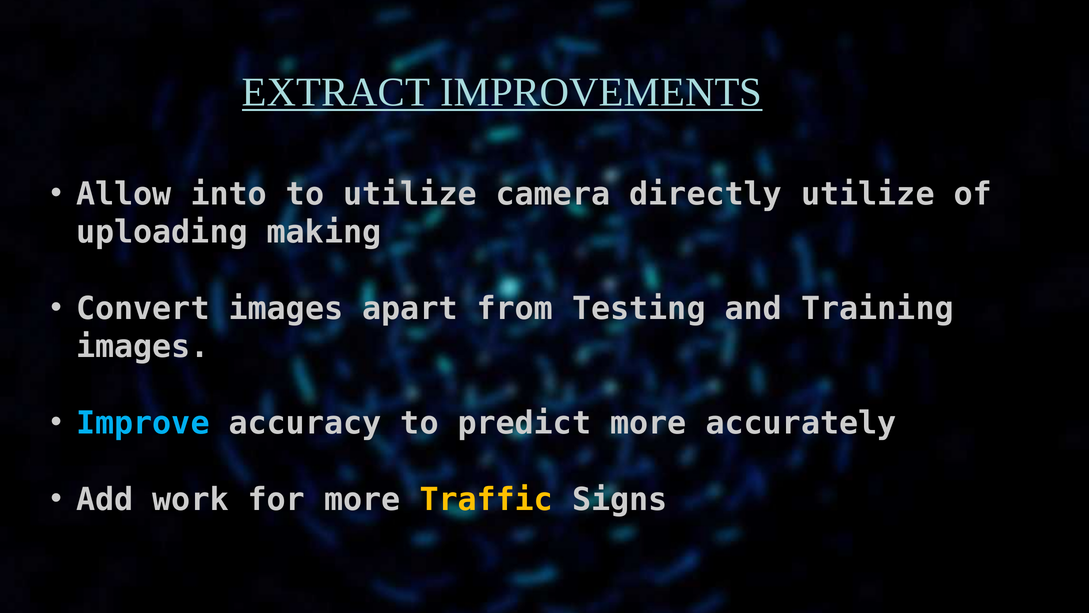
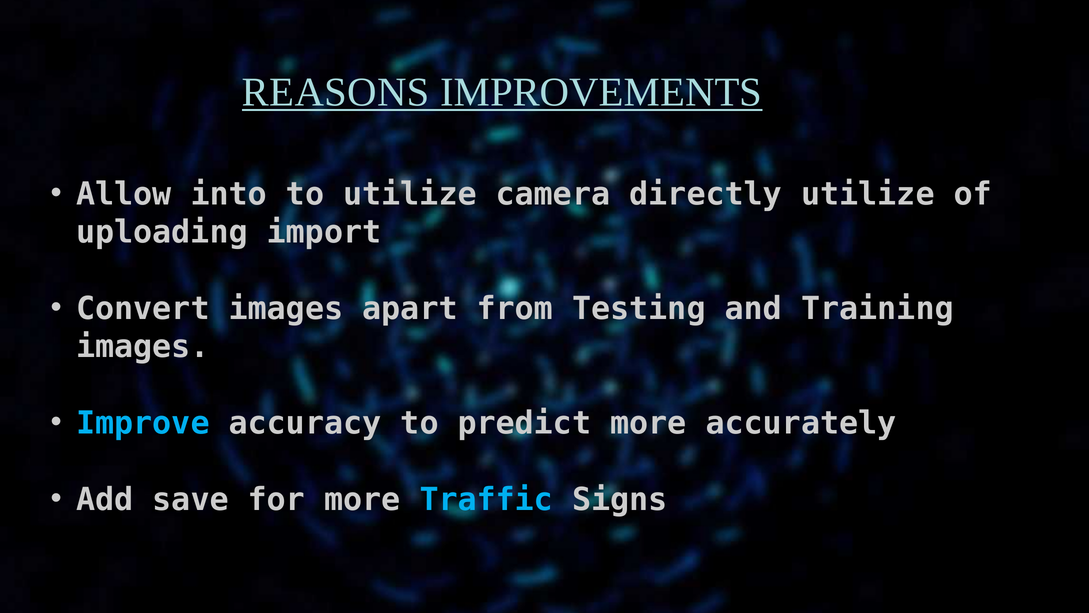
EXTRACT: EXTRACT -> REASONS
making: making -> import
work: work -> save
Traffic colour: yellow -> light blue
